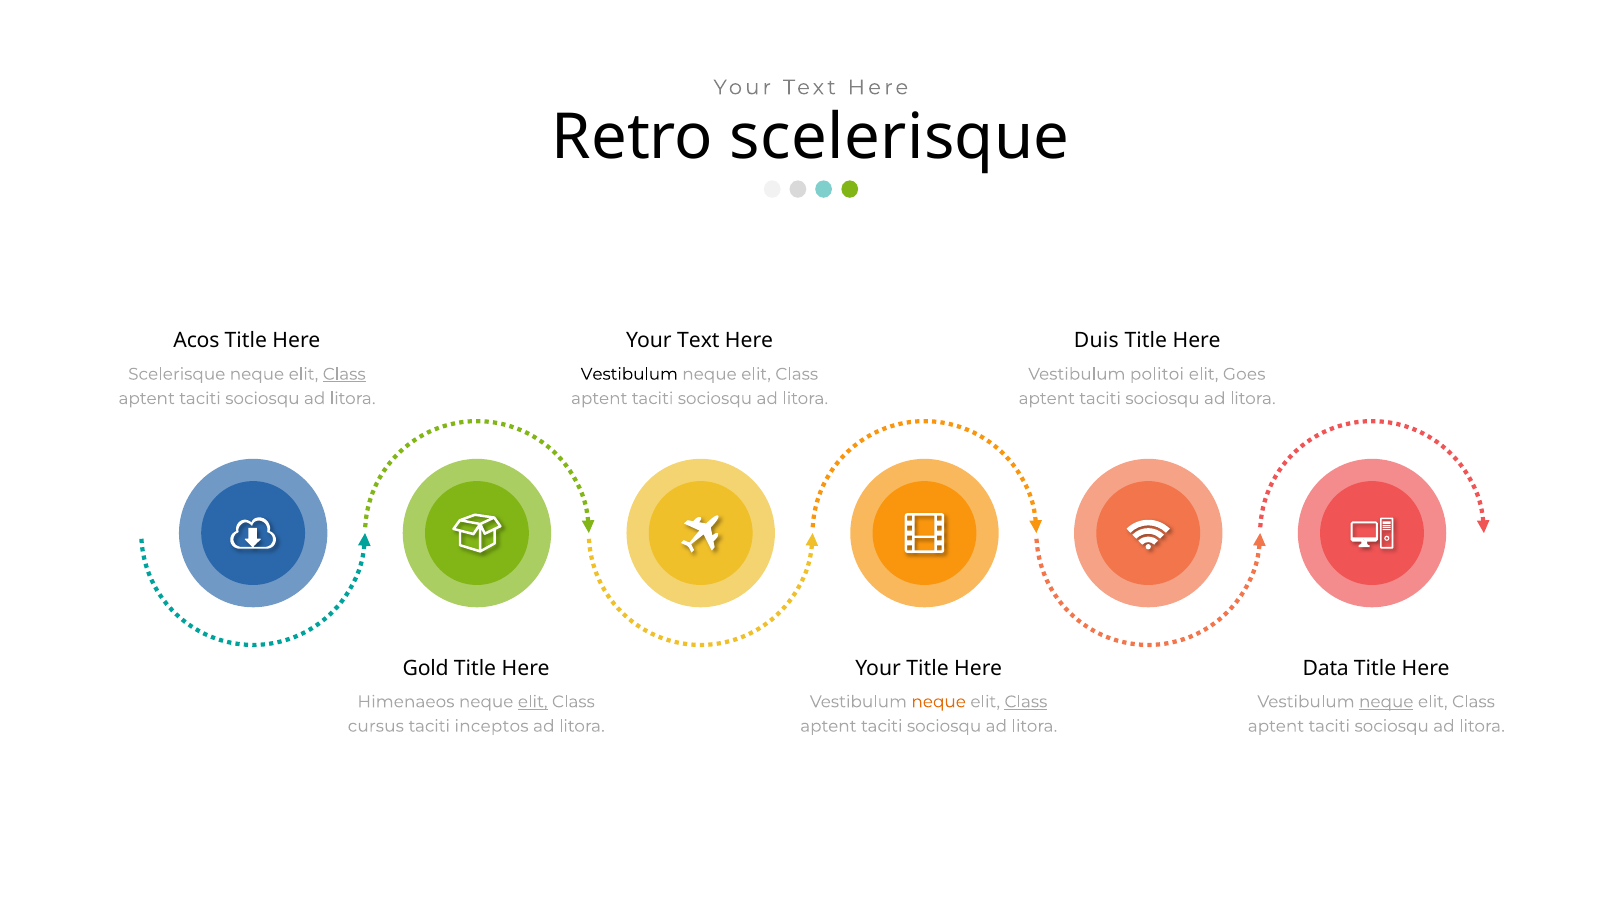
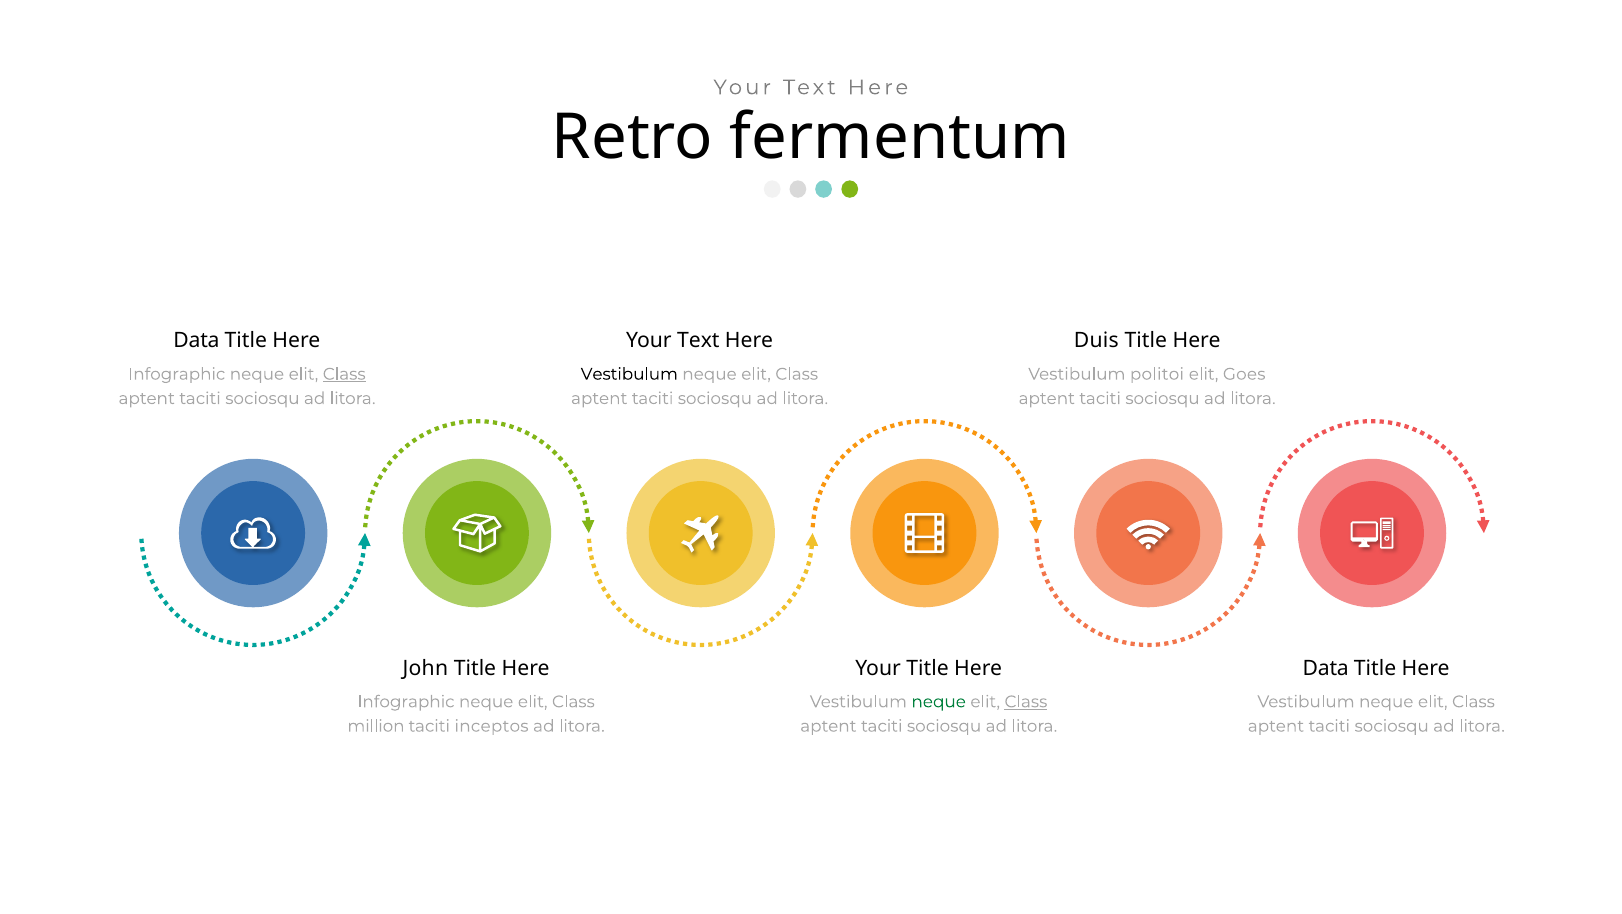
Retro scelerisque: scelerisque -> fermentum
Acos at (196, 341): Acos -> Data
Scelerisque at (177, 374): Scelerisque -> Infographic
Gold: Gold -> John
Himenaeos at (406, 702): Himenaeos -> Infographic
elit at (533, 702) underline: present -> none
neque at (939, 702) colour: orange -> green
neque at (1386, 702) underline: present -> none
cursus: cursus -> million
